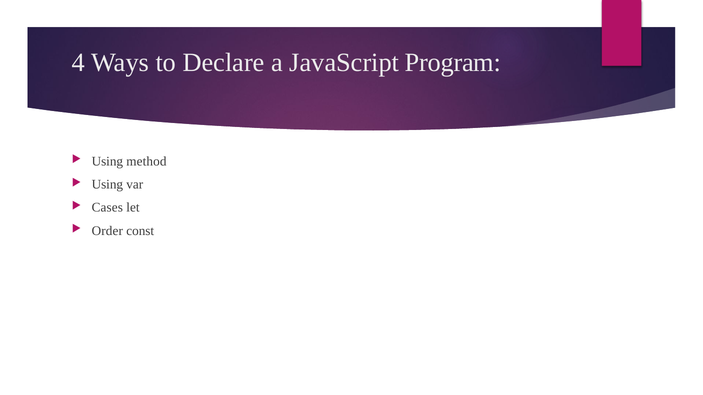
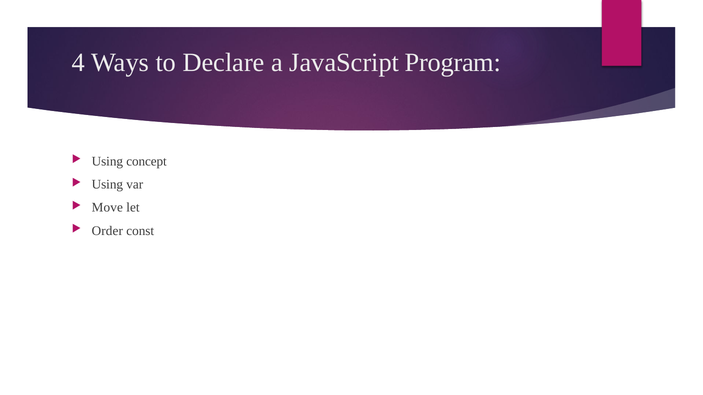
method: method -> concept
Cases: Cases -> Move
